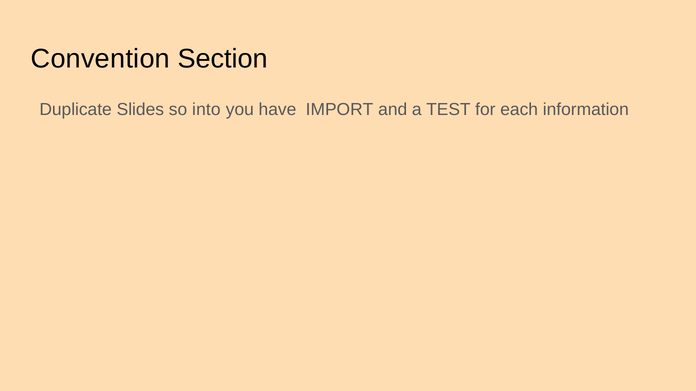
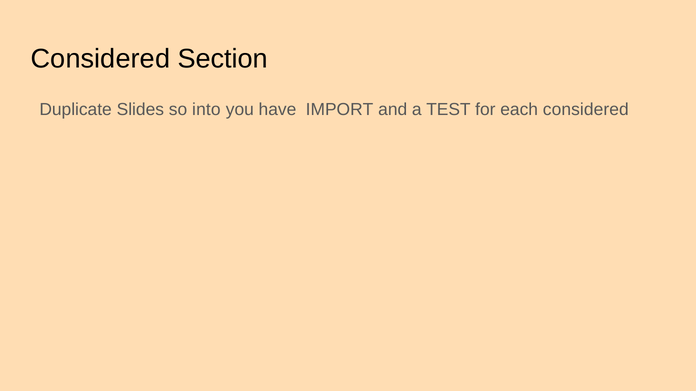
Convention at (100, 59): Convention -> Considered
each information: information -> considered
